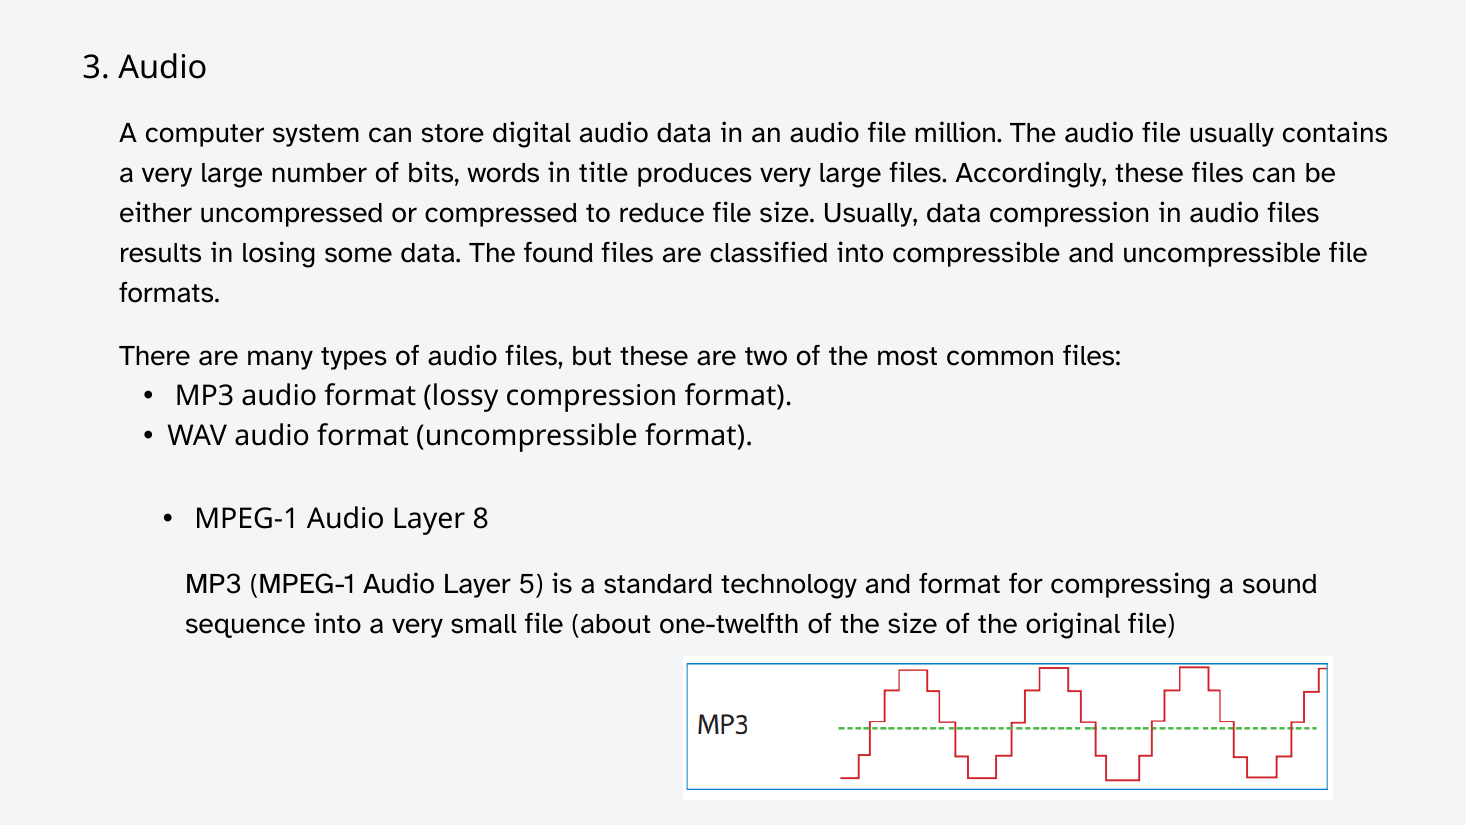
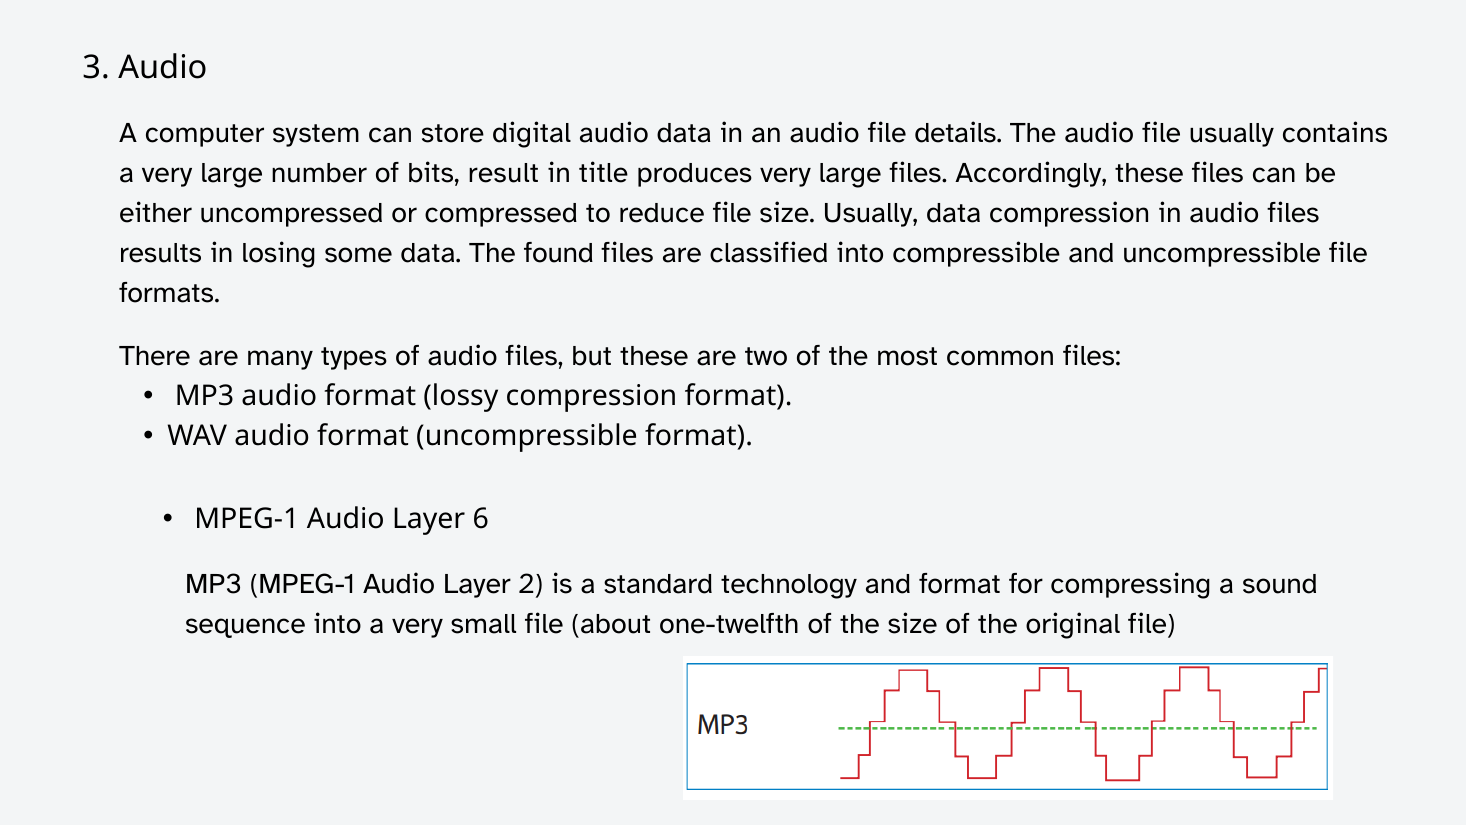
million: million -> details
words: words -> result
8: 8 -> 6
5: 5 -> 2
